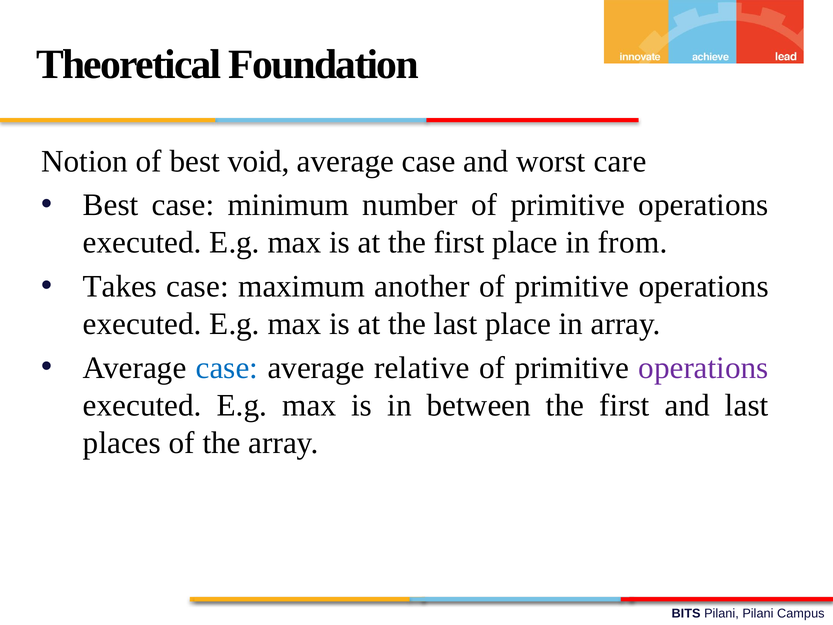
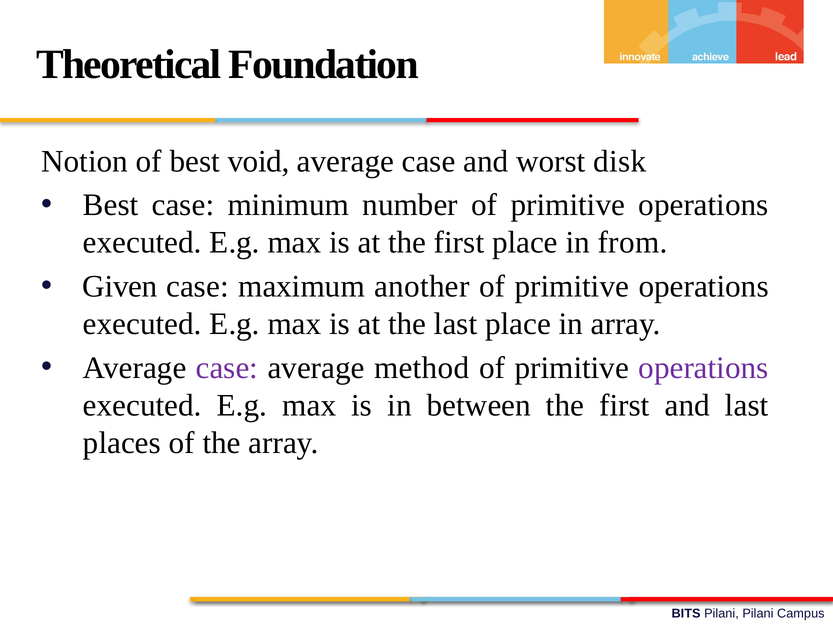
care: care -> disk
Takes: Takes -> Given
case at (227, 368) colour: blue -> purple
relative: relative -> method
